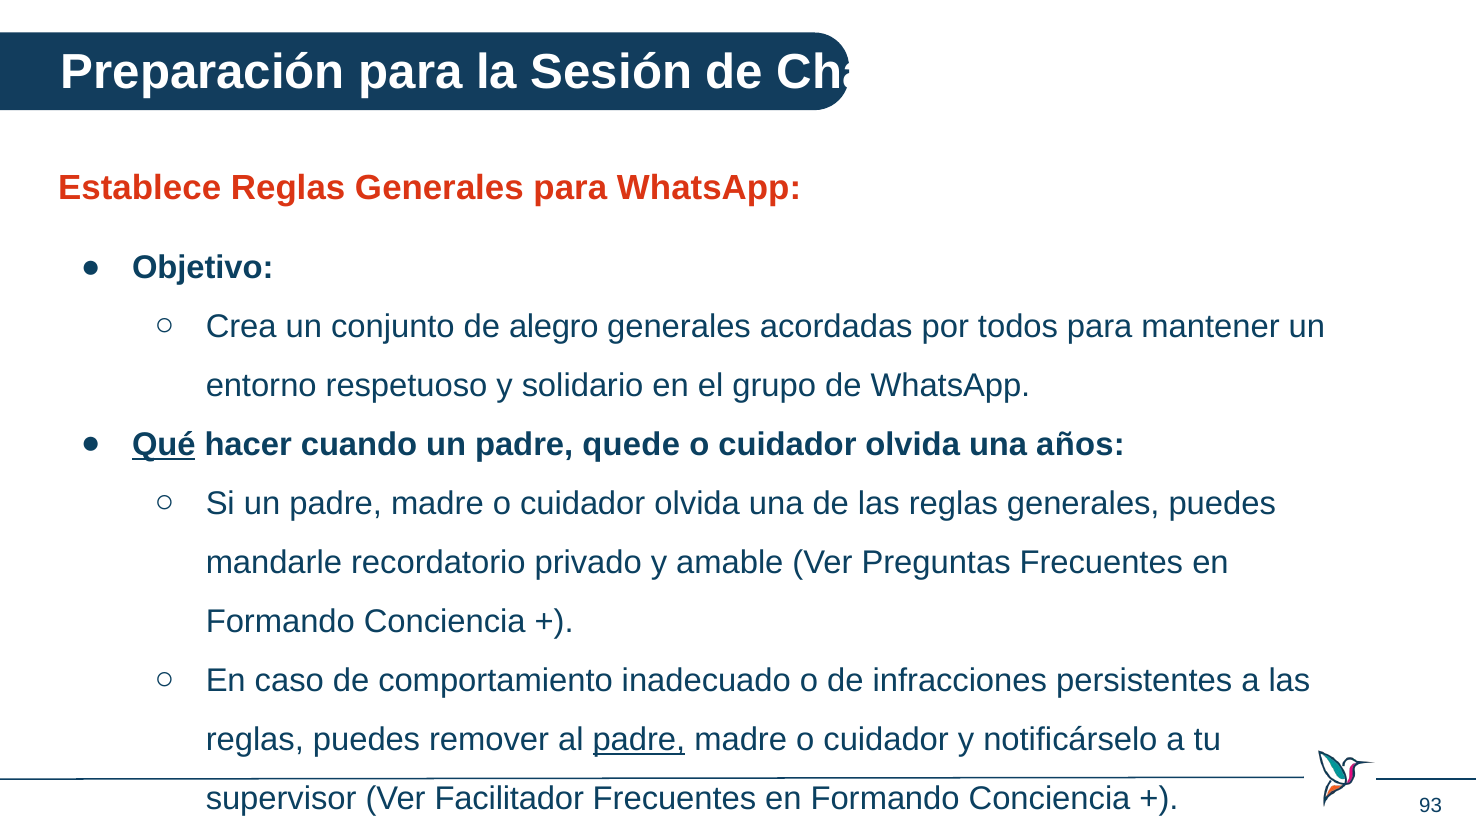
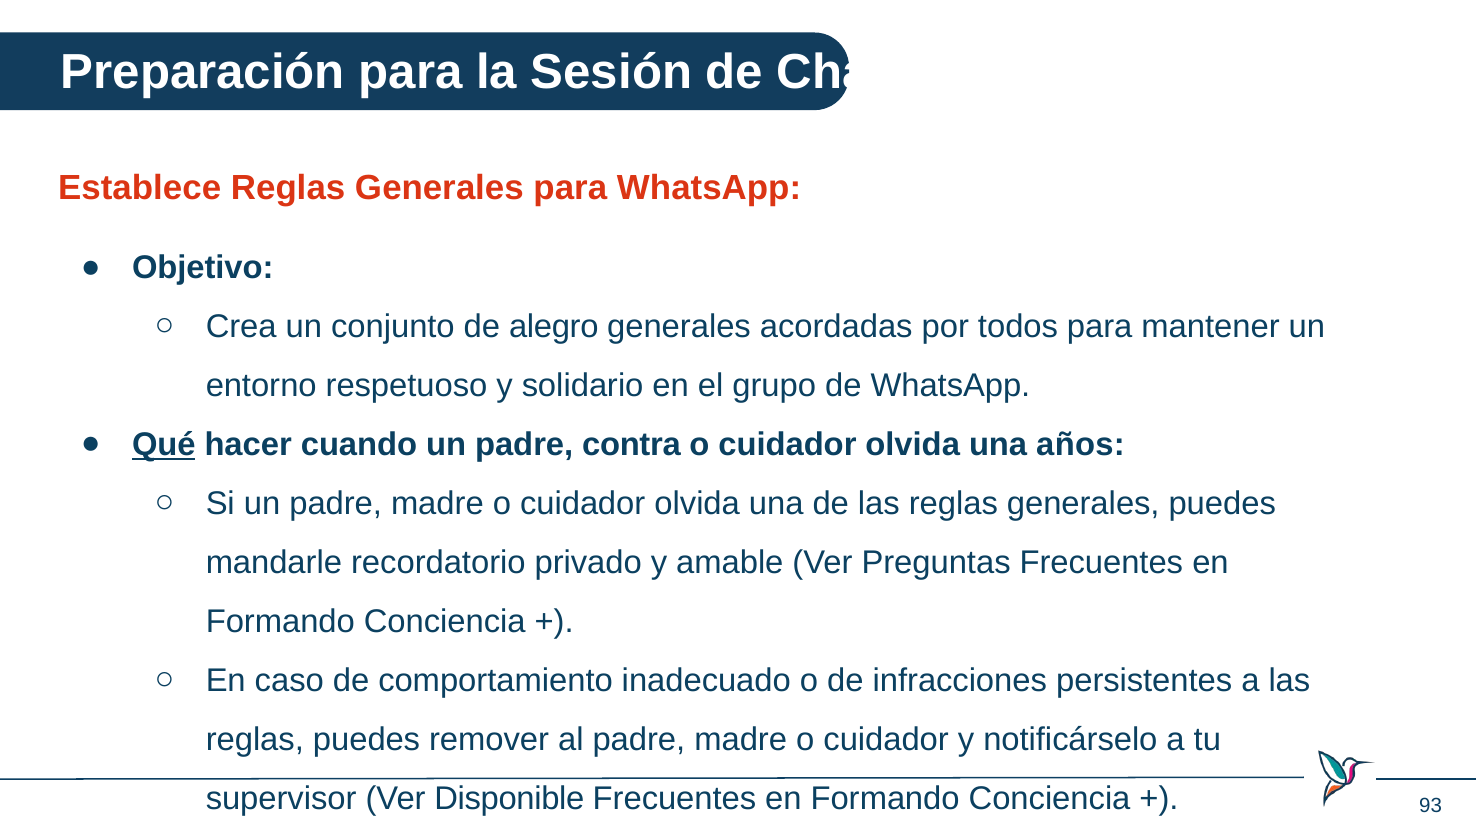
quede: quede -> contra
padre at (639, 740) underline: present -> none
Facilitador: Facilitador -> Disponible
